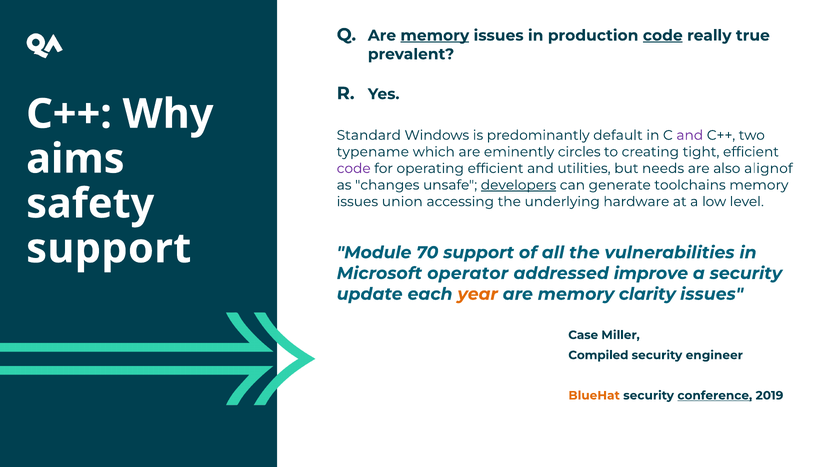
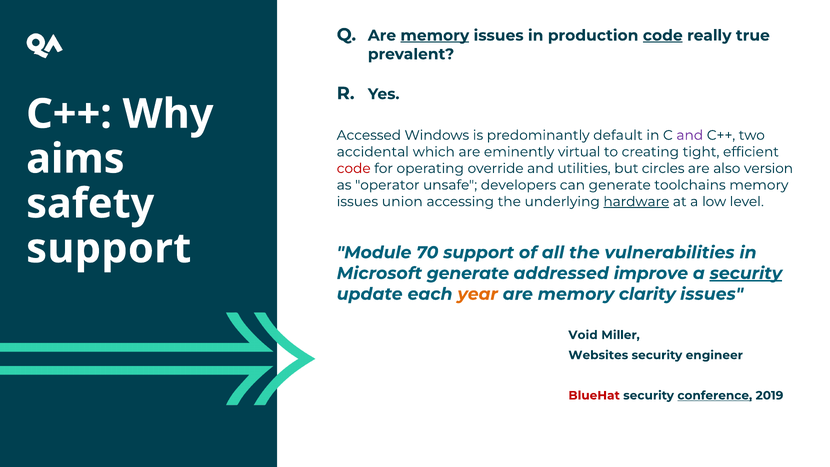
Standard: Standard -> Accessed
typename: typename -> accidental
circles: circles -> virtual
code at (354, 168) colour: purple -> red
operating efficient: efficient -> override
needs: needs -> circles
alignof: alignof -> version
changes: changes -> operator
developers underline: present -> none
hardware underline: none -> present
Microsoft operator: operator -> generate
security at (746, 273) underline: none -> present
Case: Case -> Void
Compiled: Compiled -> Websites
BlueHat colour: orange -> red
